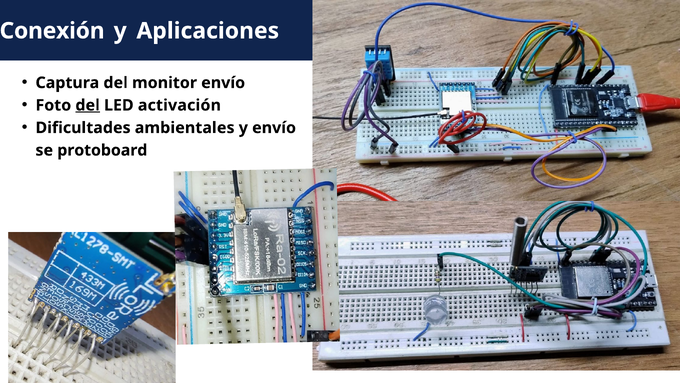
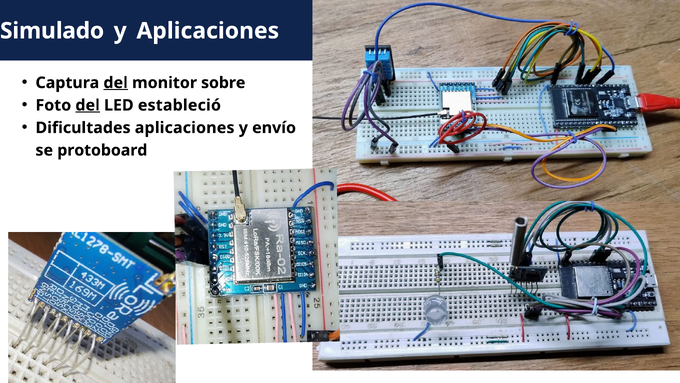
Conexión: Conexión -> Simulado
del at (116, 83) underline: none -> present
monitor envío: envío -> sobre
activación: activación -> estableció
Dificultades ambientales: ambientales -> aplicaciones
